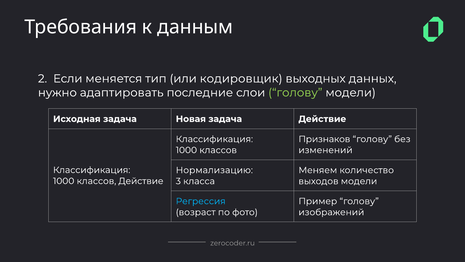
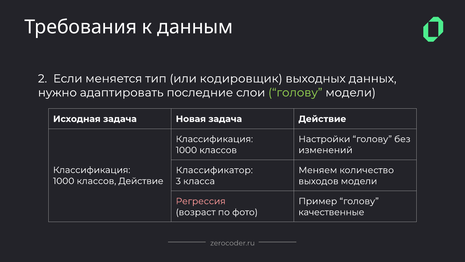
Признаков: Признаков -> Настройки
Нормализацию: Нормализацию -> Классификатор
Регрессия colour: light blue -> pink
изображений: изображений -> качественные
